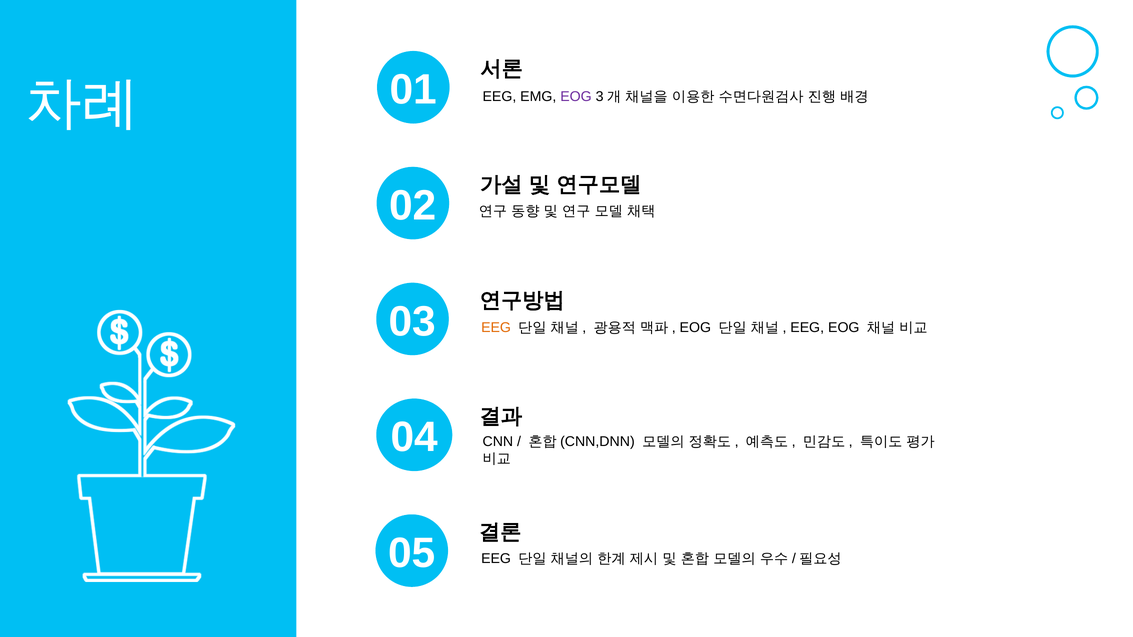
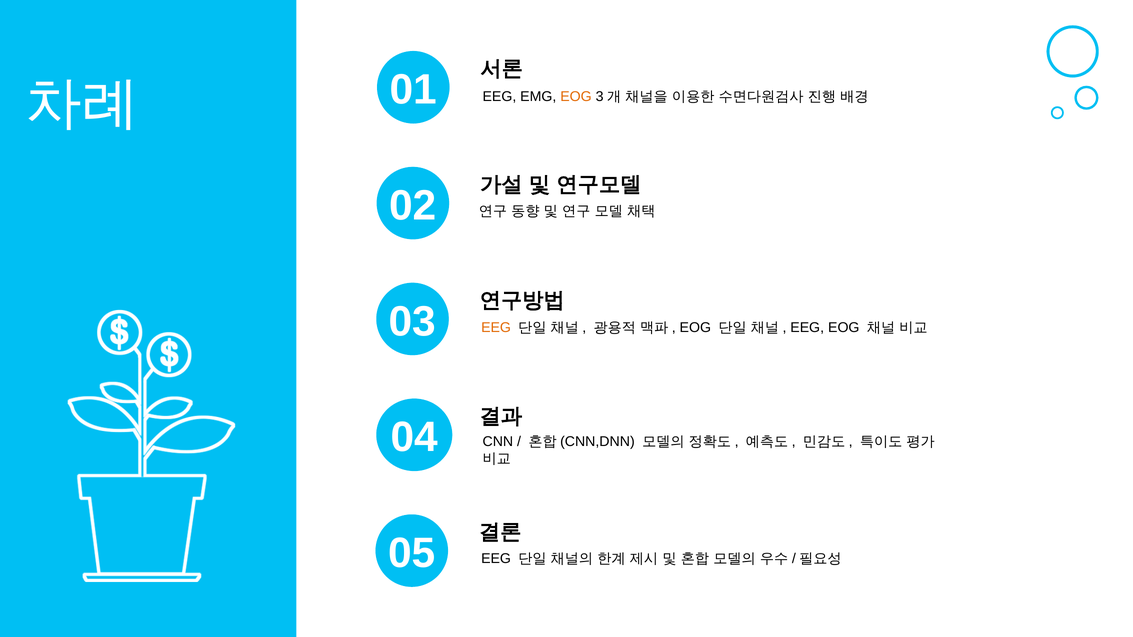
EOG at (576, 97) colour: purple -> orange
